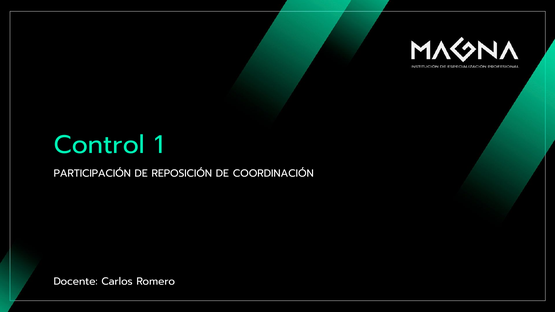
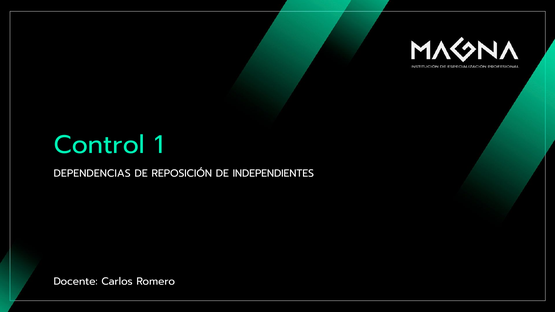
PARTICIPACIÓN: PARTICIPACIÓN -> DEPENDENCIAS
COORDINACIÓN: COORDINACIÓN -> INDEPENDIENTES
